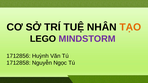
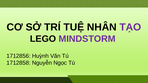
TẠO colour: orange -> purple
